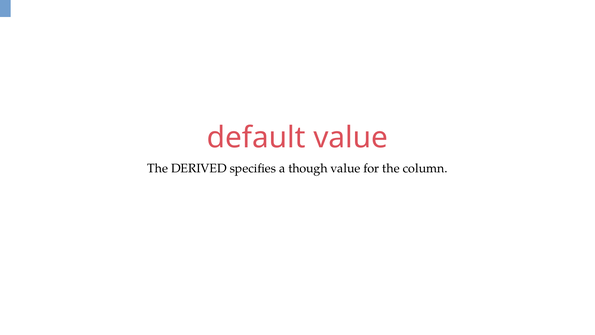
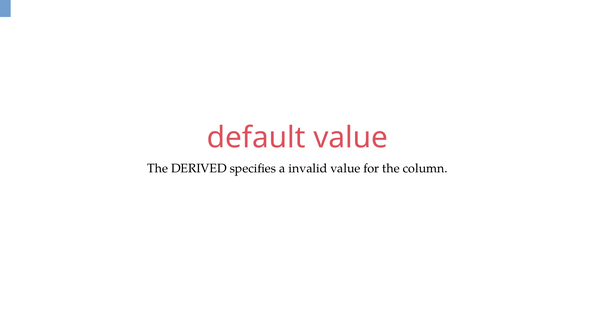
though: though -> invalid
